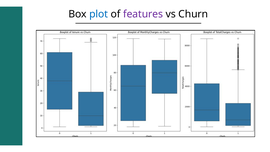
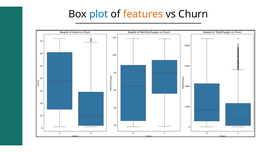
features colour: purple -> orange
